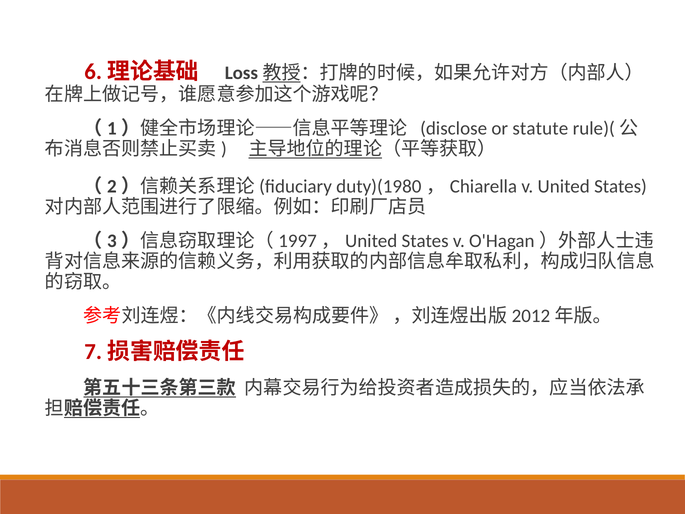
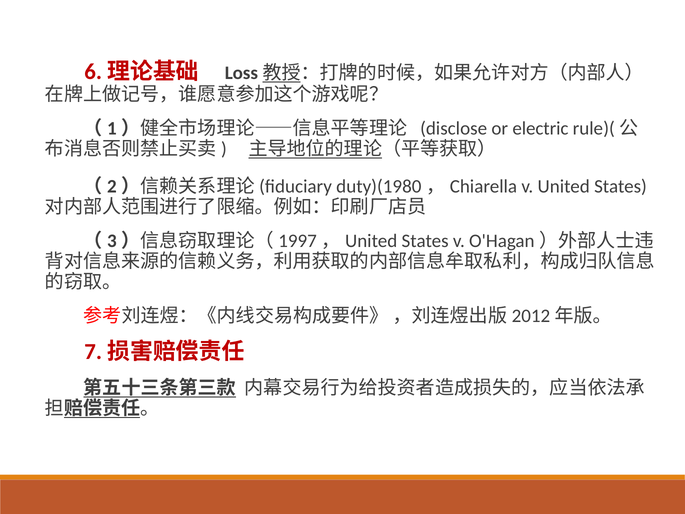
statute: statute -> electric
